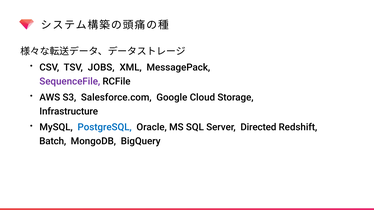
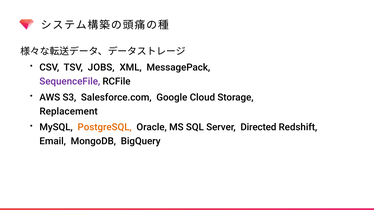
Infrastructure: Infrastructure -> Replacement
PostgreSQL colour: blue -> orange
Batch: Batch -> Email
